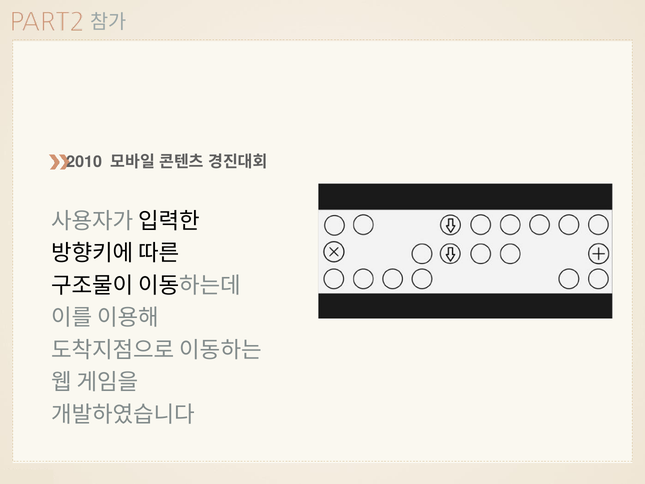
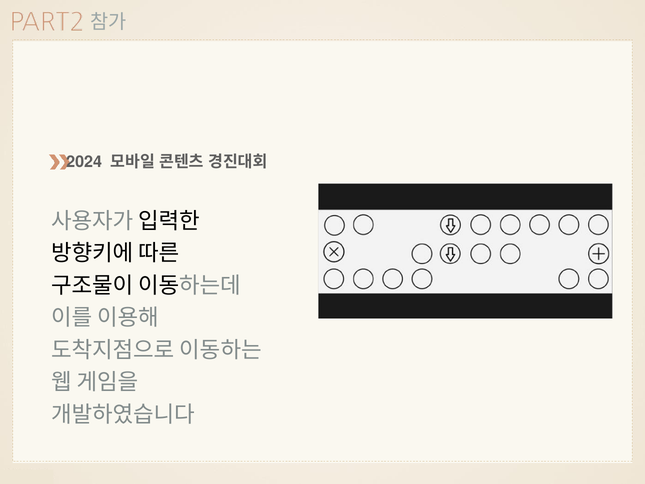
2010: 2010 -> 2024
